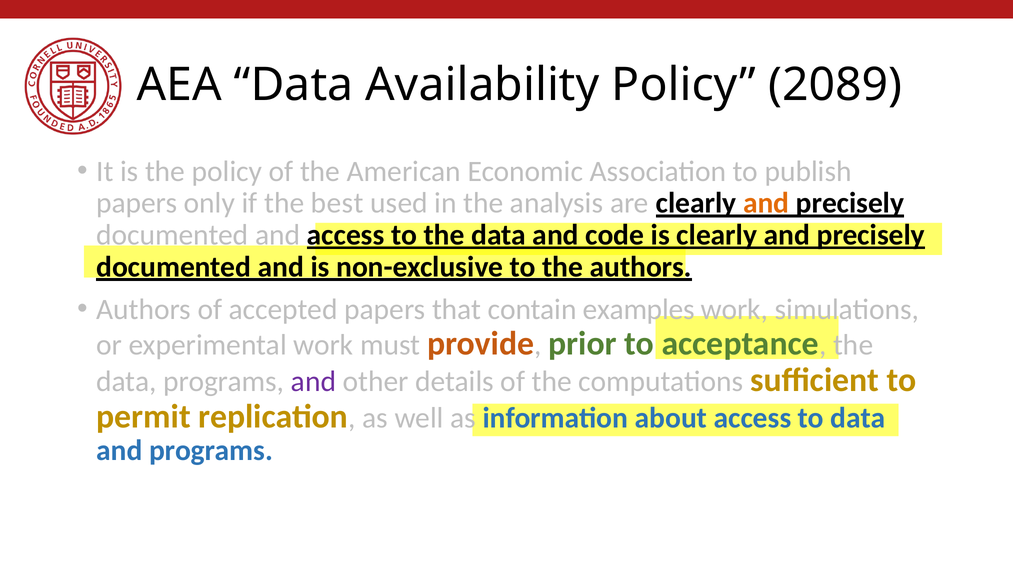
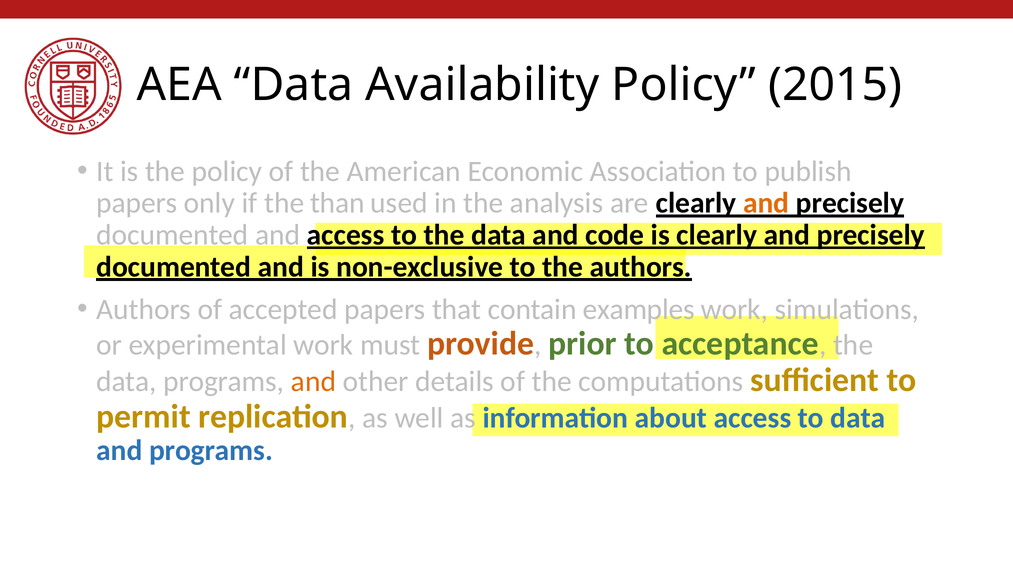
2089: 2089 -> 2015
best: best -> than
and at (314, 381) colour: purple -> orange
